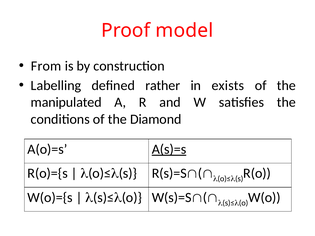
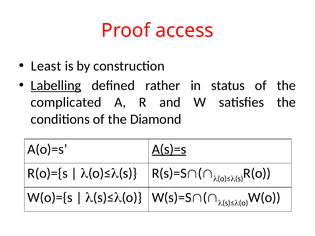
model: model -> access
From: From -> Least
Labelling underline: none -> present
exists: exists -> status
manipulated: manipulated -> complicated
